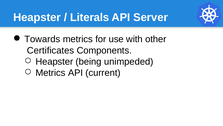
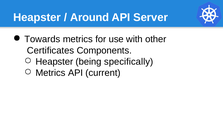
Literals: Literals -> Around
unimpeded: unimpeded -> specifically
